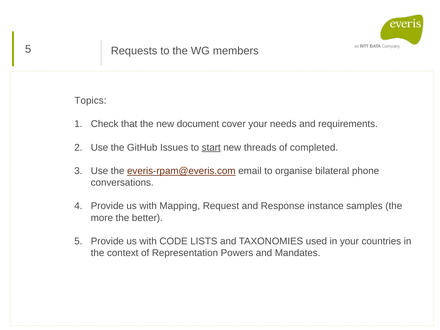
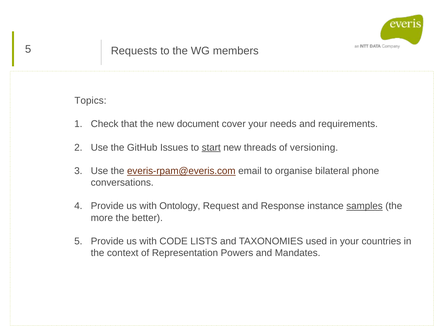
completed: completed -> versioning
Mapping: Mapping -> Ontology
samples underline: none -> present
